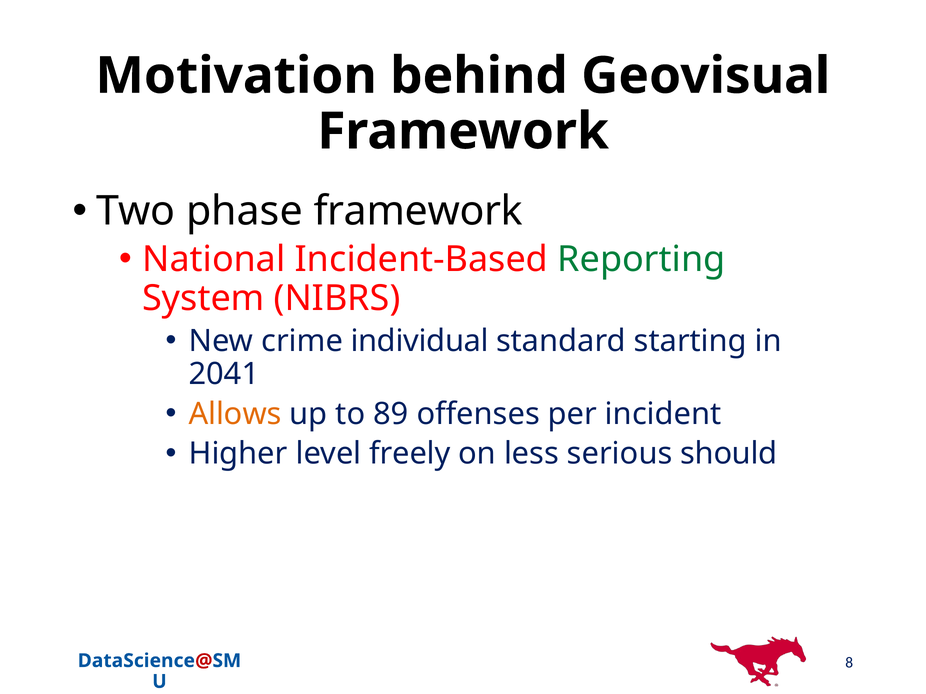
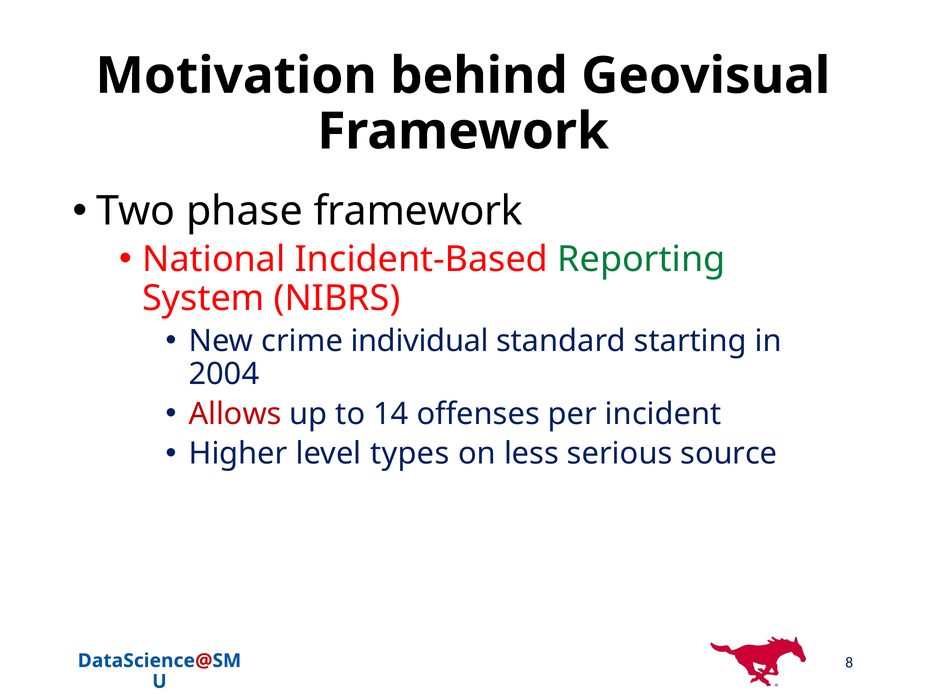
2041: 2041 -> 2004
Allows colour: orange -> red
89: 89 -> 14
freely: freely -> types
should: should -> source
